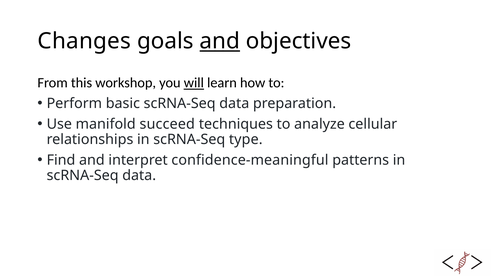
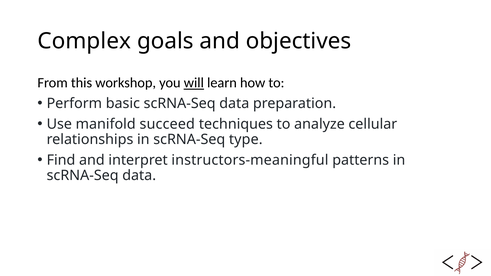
Changes: Changes -> Complex
and at (220, 41) underline: present -> none
confidence-meaningful: confidence-meaningful -> instructors-meaningful
